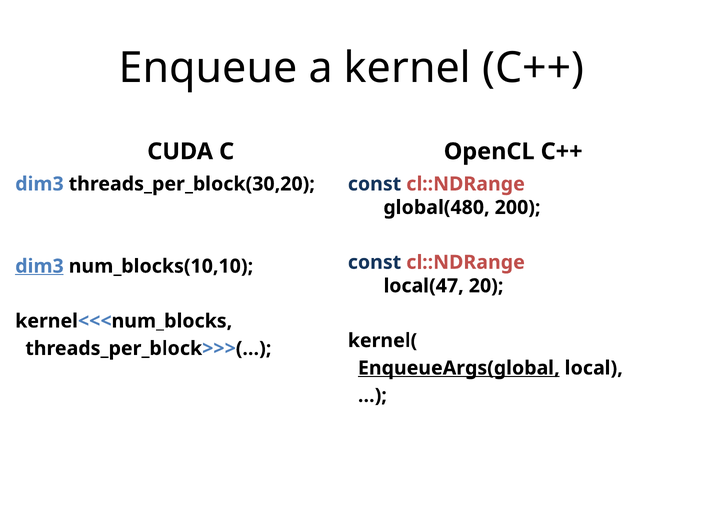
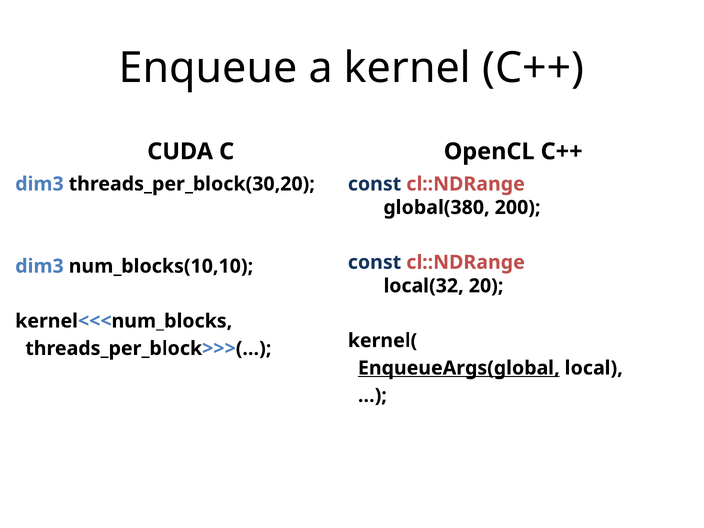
global(480: global(480 -> global(380
dim3 at (39, 266) underline: present -> none
local(47: local(47 -> local(32
